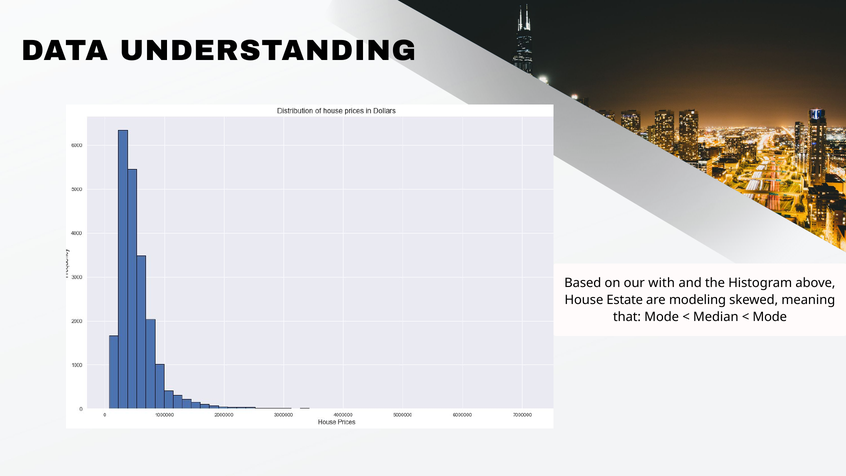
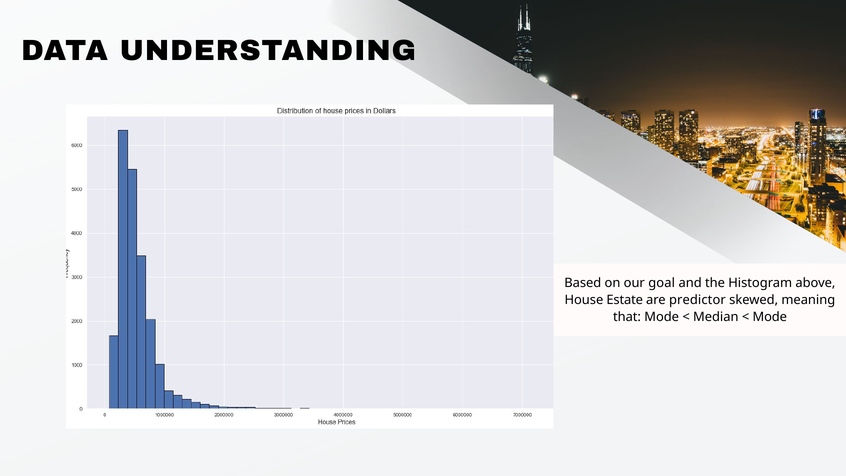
with: with -> goal
modeling: modeling -> predictor
